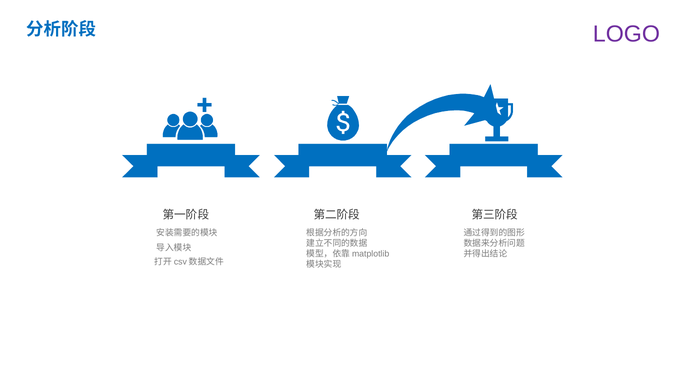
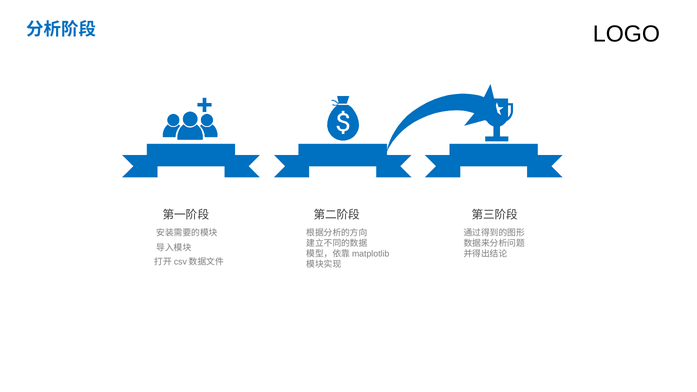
LOGO colour: purple -> black
